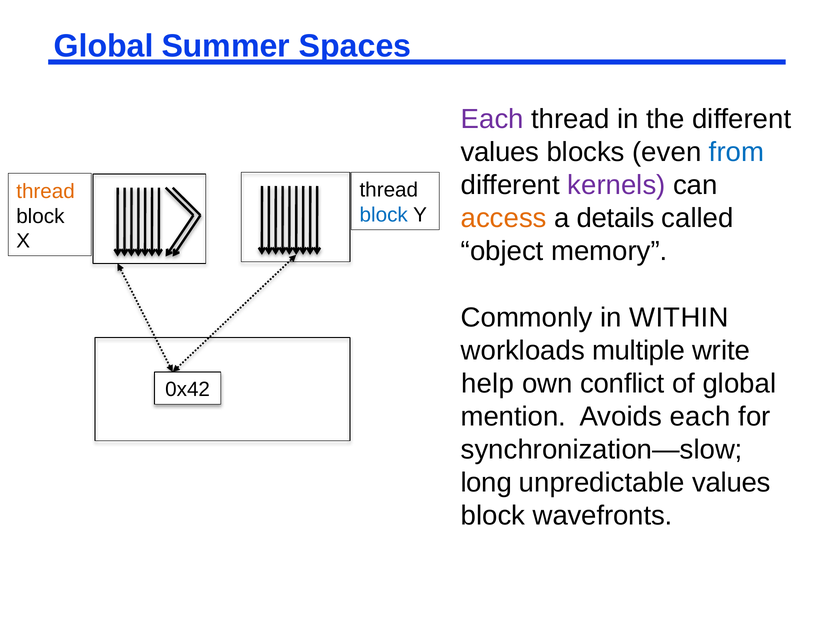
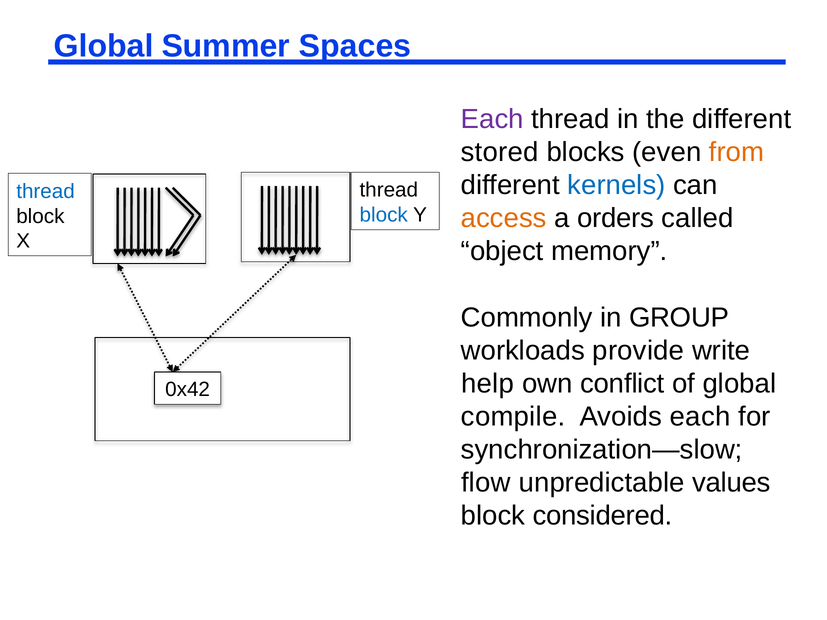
values at (500, 152): values -> stored
from colour: blue -> orange
kernels colour: purple -> blue
thread at (46, 191) colour: orange -> blue
details: details -> orders
WITHIN: WITHIN -> GROUP
multiple: multiple -> provide
mention: mention -> compile
long: long -> flow
wavefronts: wavefronts -> considered
